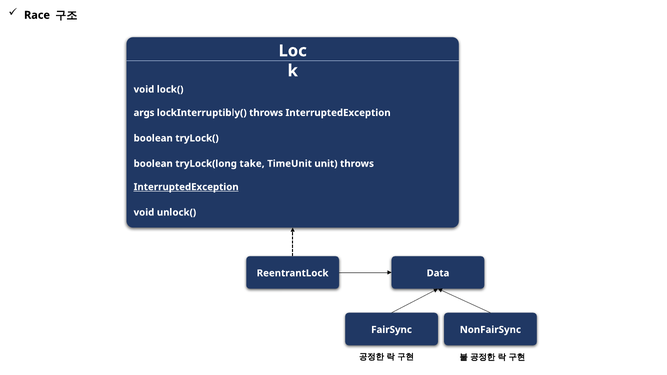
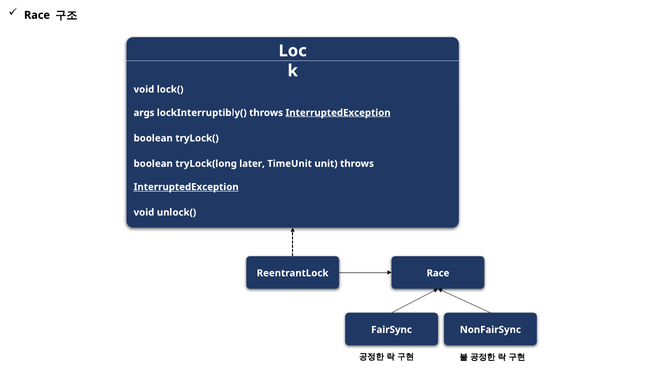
InterruptedException at (338, 113) underline: none -> present
take: take -> later
ReentrantLock Data: Data -> Race
